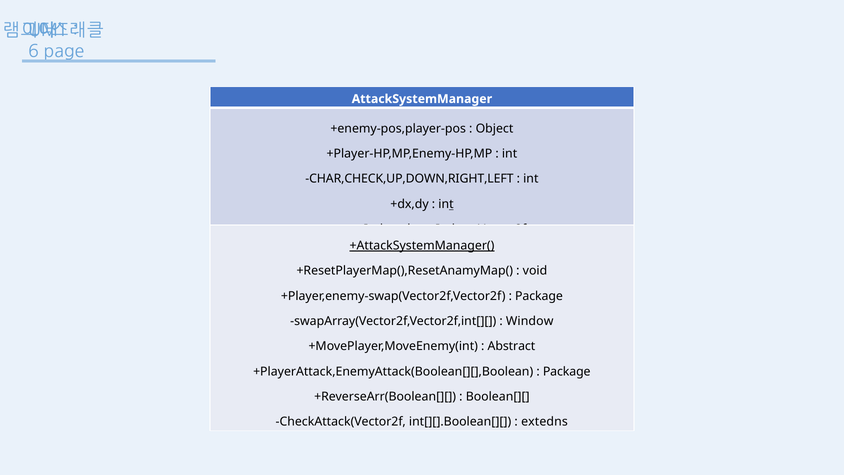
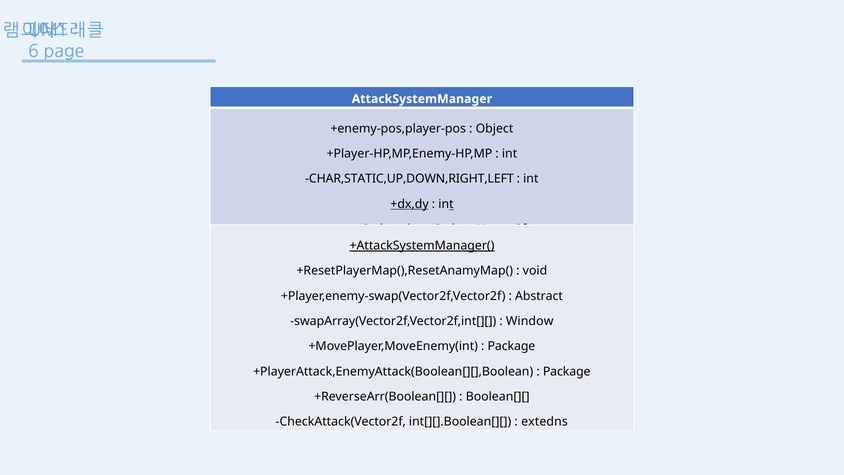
CHAR,CHECK,UP,DOWN,RIGHT,LEFT: CHAR,CHECK,UP,DOWN,RIGHT,LEFT -> CHAR,STATIC,UP,DOWN,RIGHT,LEFT
+dx,dy underline: none -> present
Package at (539, 296): Package -> Abstract
Abstract at (511, 346): Abstract -> Package
